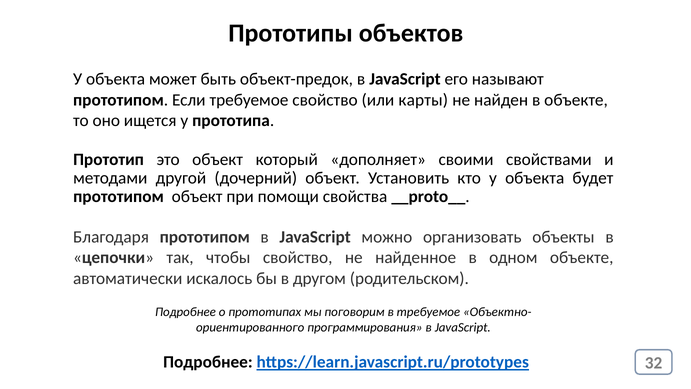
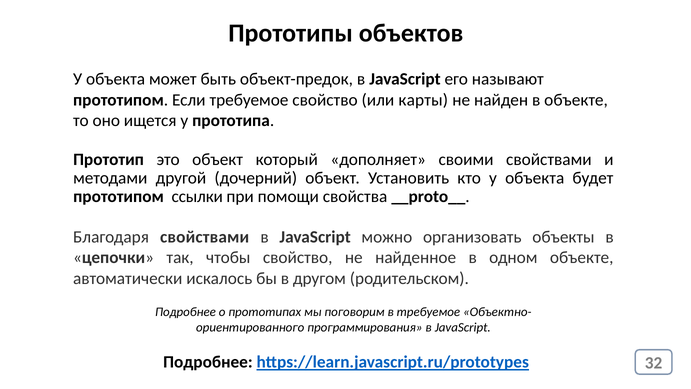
прототипом объект: объект -> ссылки
Благодаря прототипом: прототипом -> свойствами
